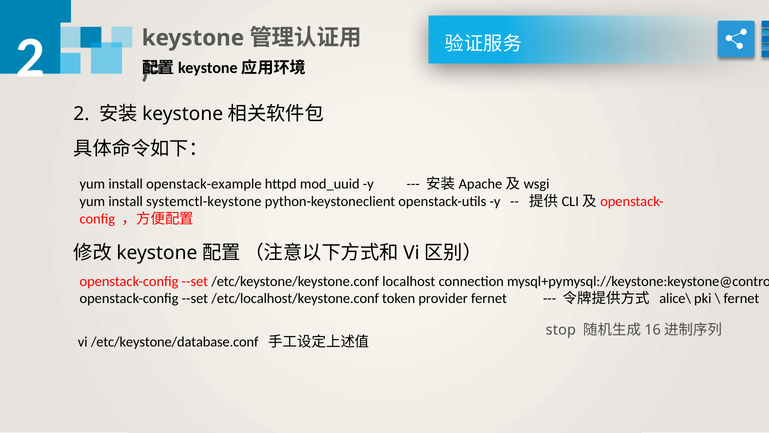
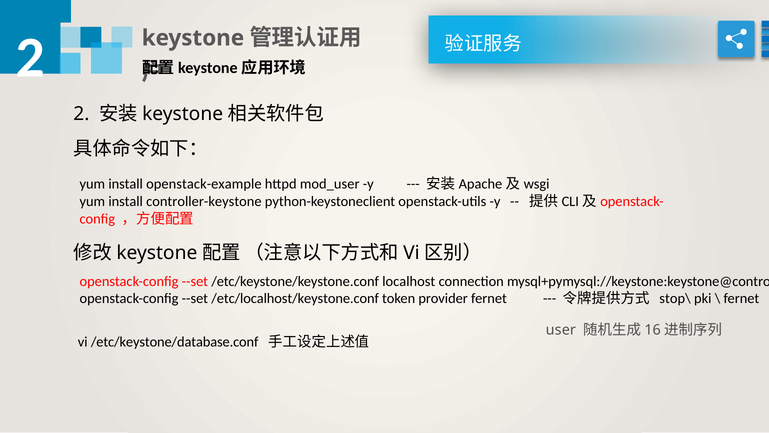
mod_uuid: mod_uuid -> mod_user
systemctl-keystone: systemctl-keystone -> controller-keystone
alice\: alice\ -> stop\
stop: stop -> user
